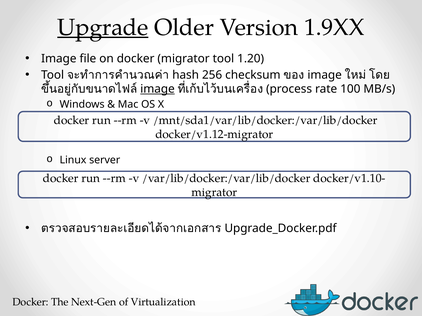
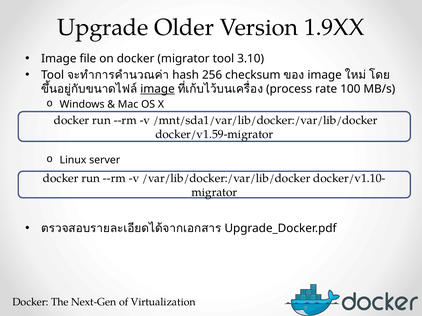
Upgrade underline: present -> none
1.20: 1.20 -> 3.10
docker/v1.12-migrator: docker/v1.12-migrator -> docker/v1.59-migrator
